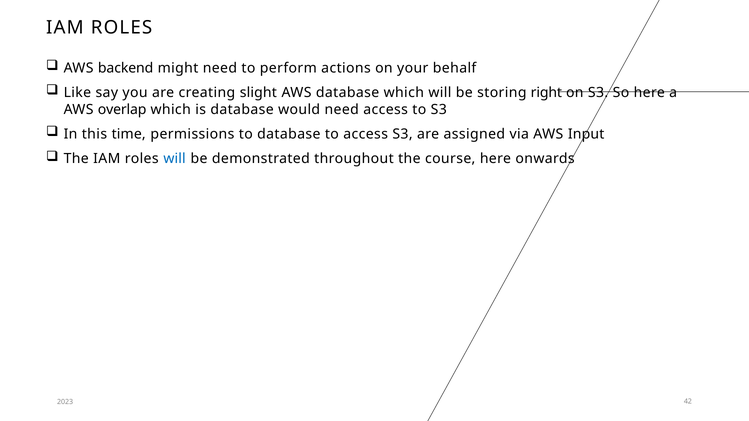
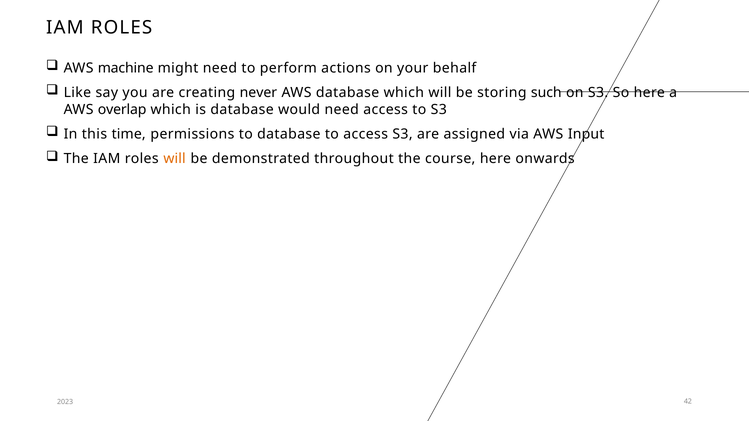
backend: backend -> machine
slight: slight -> never
right: right -> such
will at (175, 159) colour: blue -> orange
